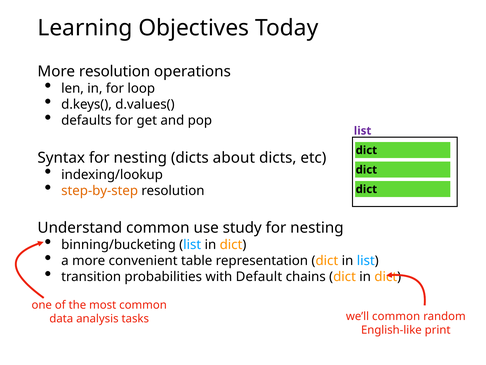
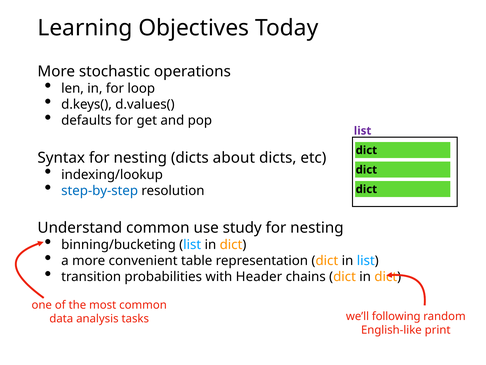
More resolution: resolution -> stochastic
step-by-step colour: orange -> blue
Default: Default -> Header
we’ll common: common -> following
